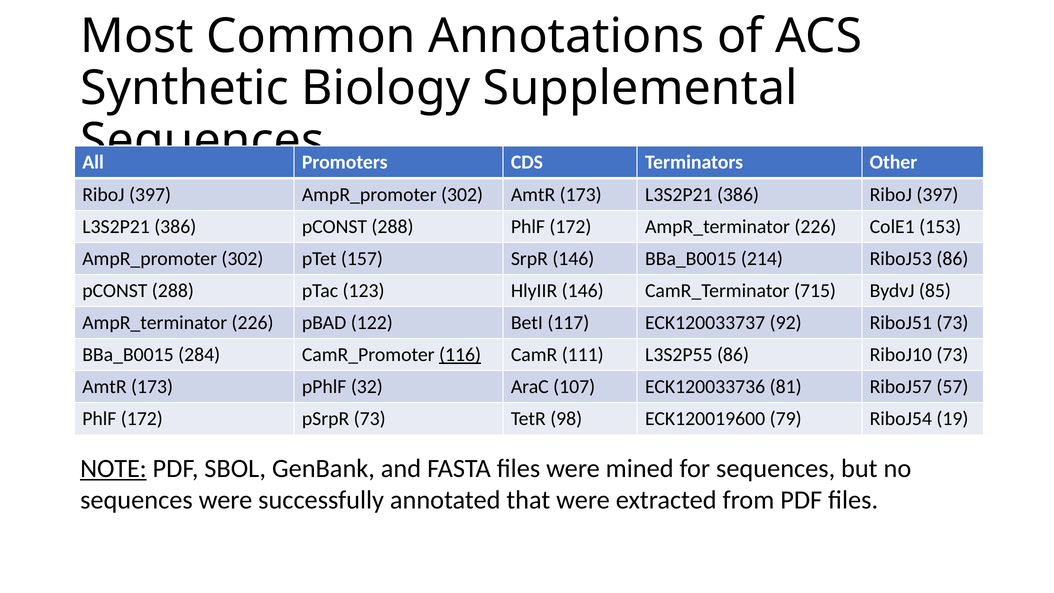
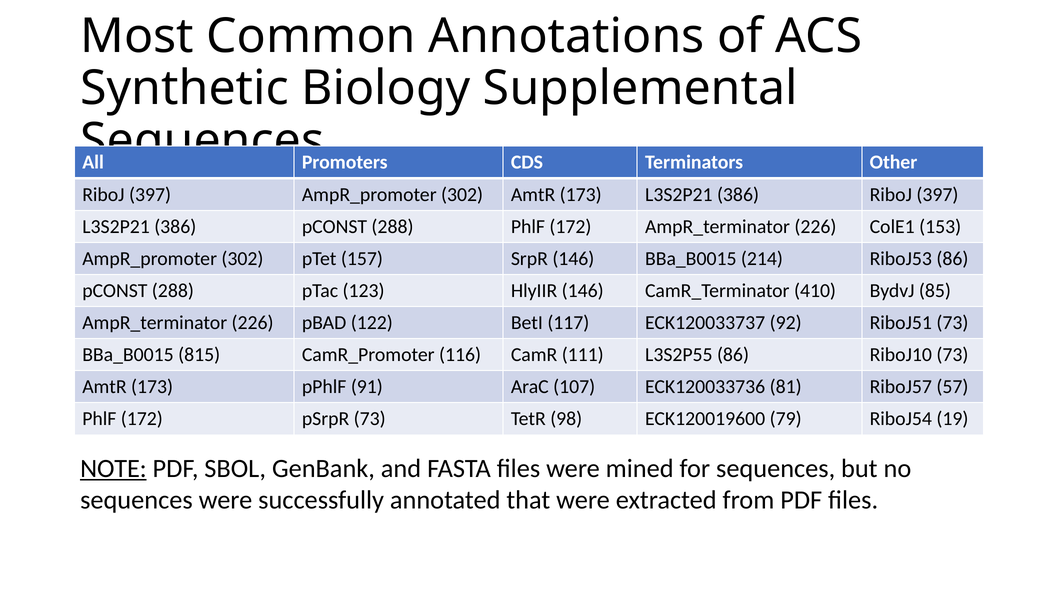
715: 715 -> 410
284: 284 -> 815
116 underline: present -> none
32: 32 -> 91
